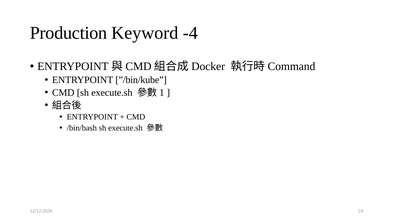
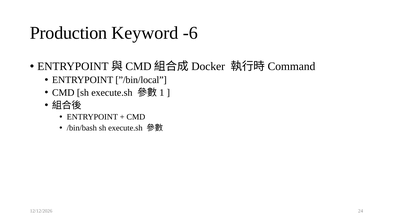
-4: -4 -> -6
”/bin/kube: ”/bin/kube -> ”/bin/local
